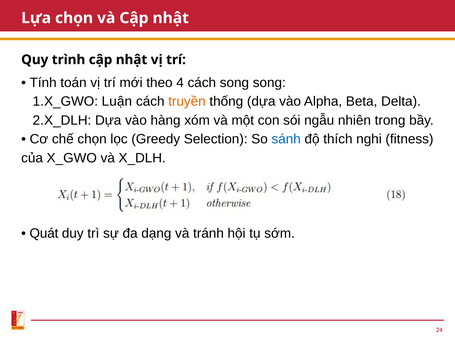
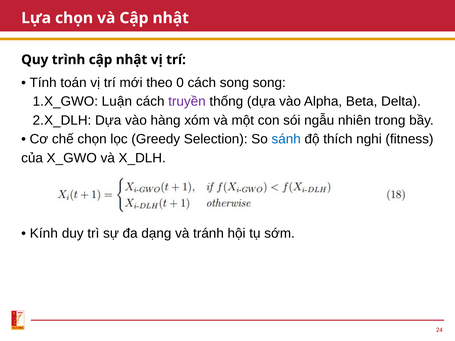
4: 4 -> 0
truyền colour: orange -> purple
Quát: Quát -> Kính
